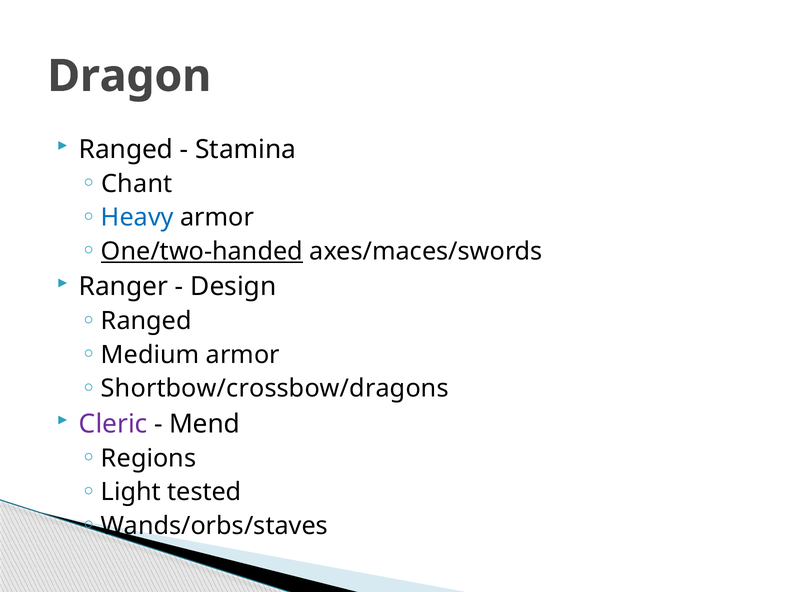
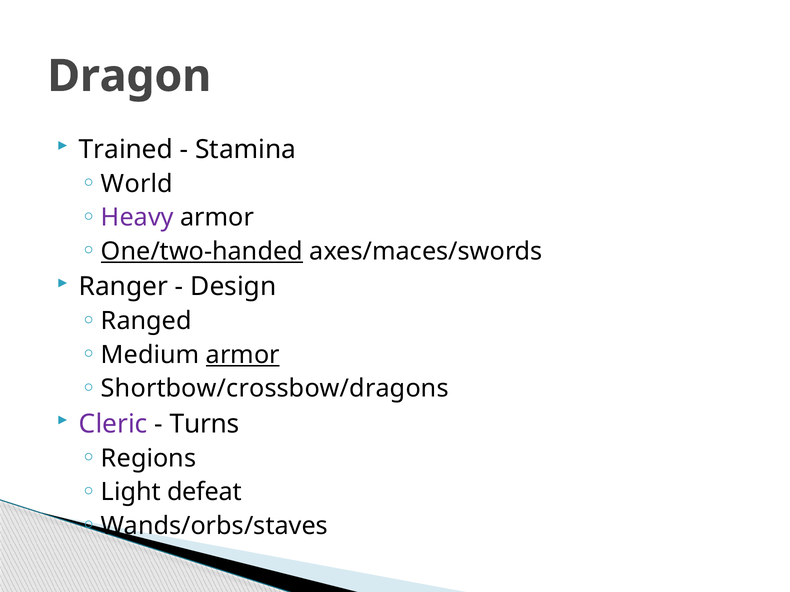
Ranged at (126, 150): Ranged -> Trained
Chant: Chant -> World
Heavy colour: blue -> purple
armor at (243, 355) underline: none -> present
Mend: Mend -> Turns
tested: tested -> defeat
